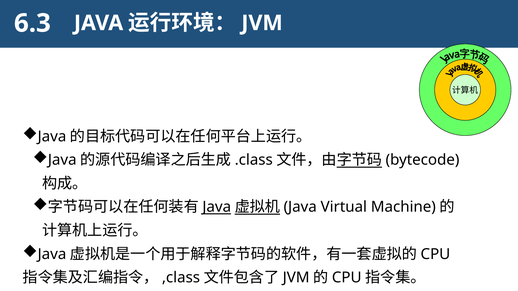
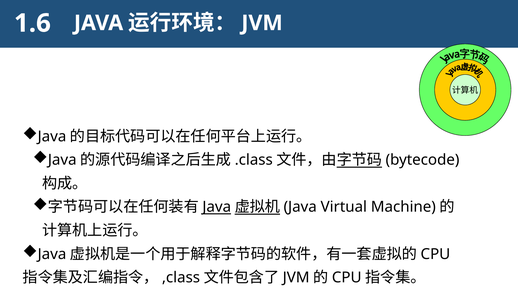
6.3: 6.3 -> 1.6
